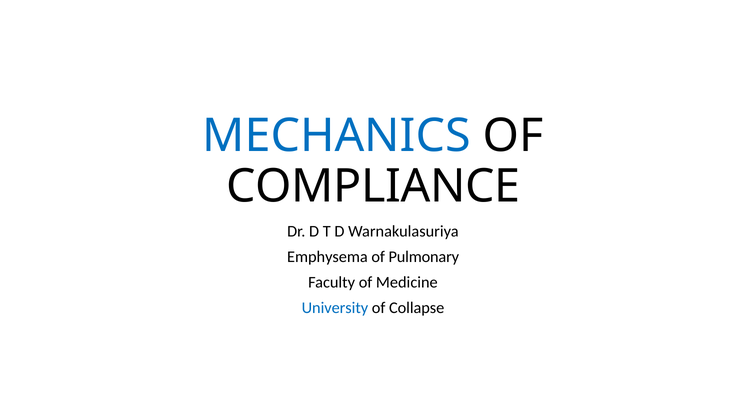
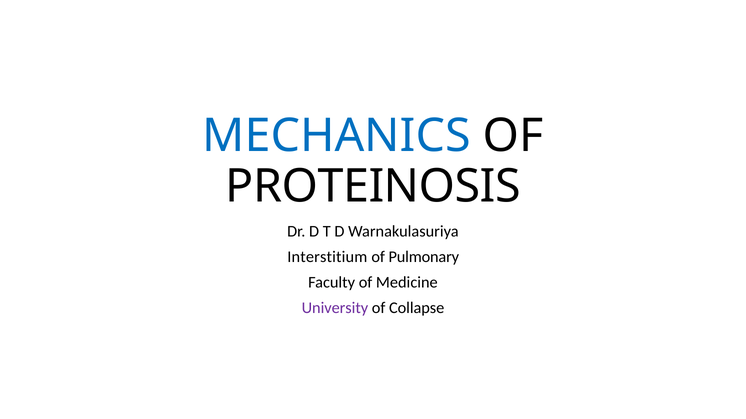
COMPLIANCE: COMPLIANCE -> PROTEINOSIS
Emphysema: Emphysema -> Interstitium
University colour: blue -> purple
